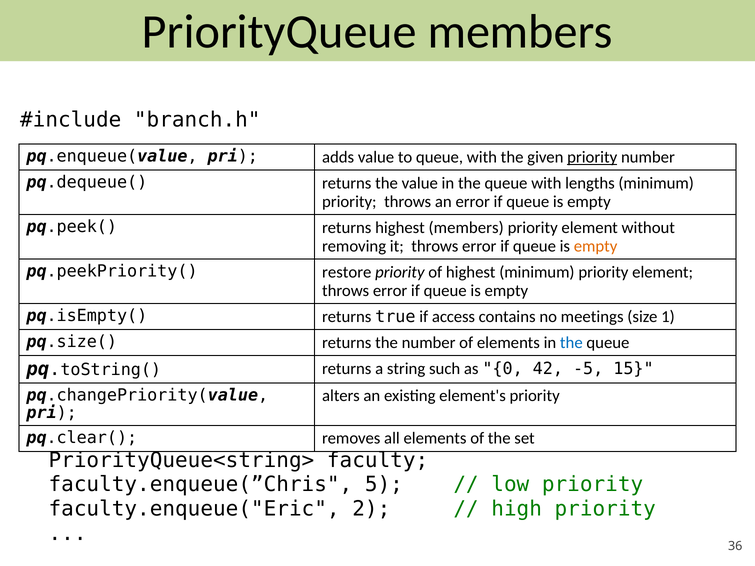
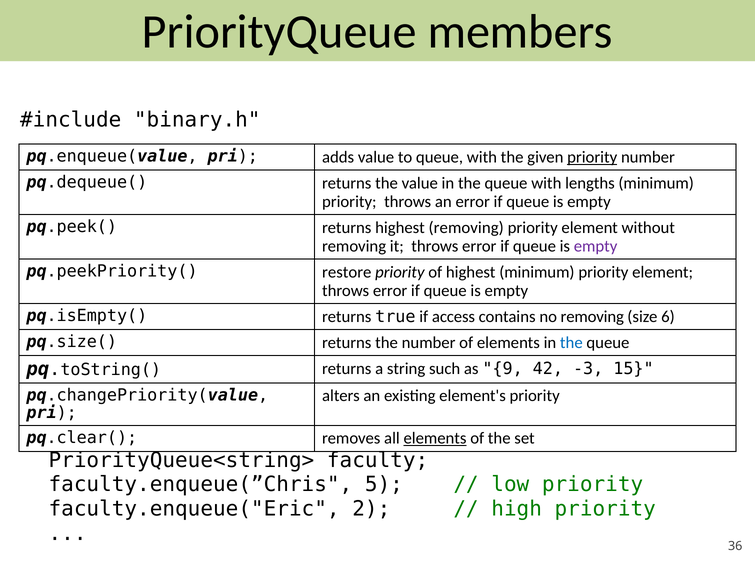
branch.h: branch.h -> binary.h
highest members: members -> removing
empty at (596, 246) colour: orange -> purple
no meetings: meetings -> removing
1: 1 -> 6
0: 0 -> 9
-5: -5 -> -3
elements at (435, 439) underline: none -> present
